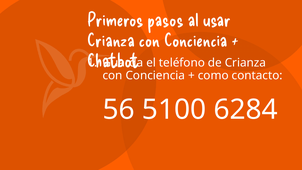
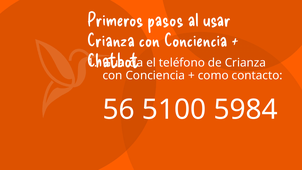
6284: 6284 -> 5984
